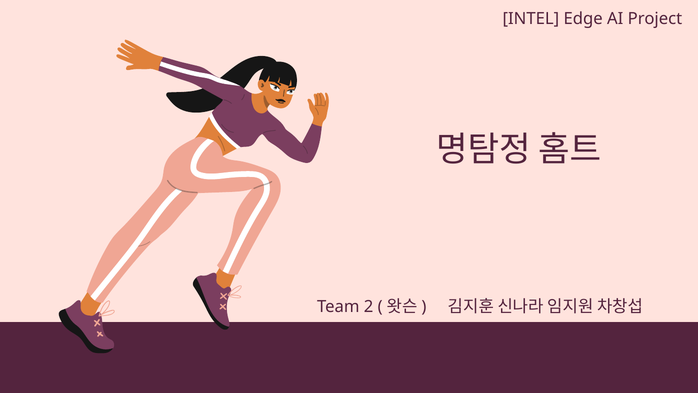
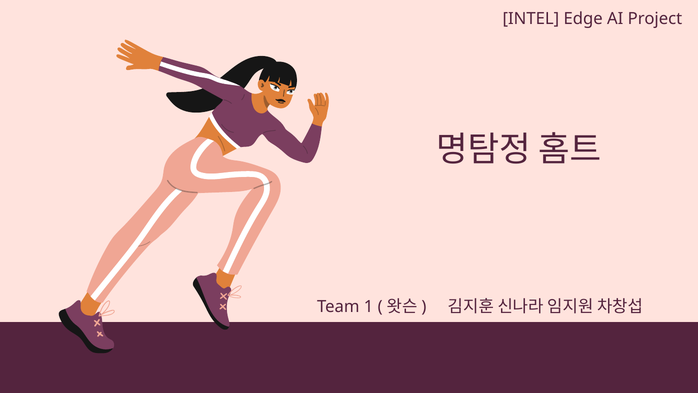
2: 2 -> 1
